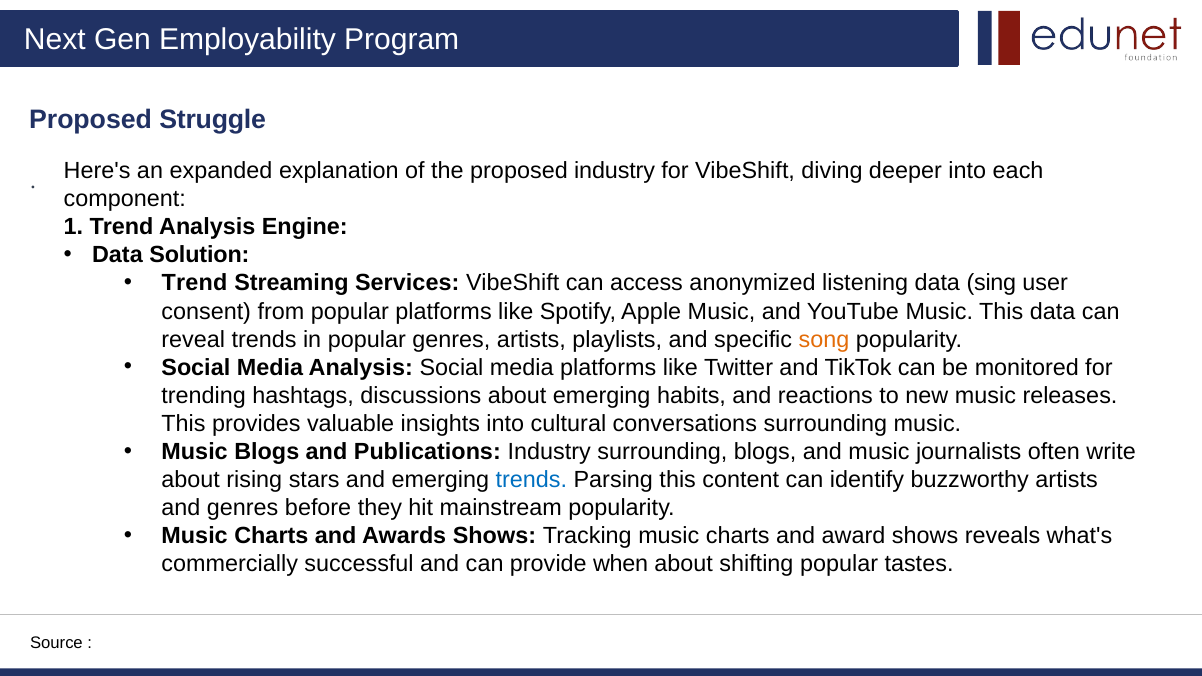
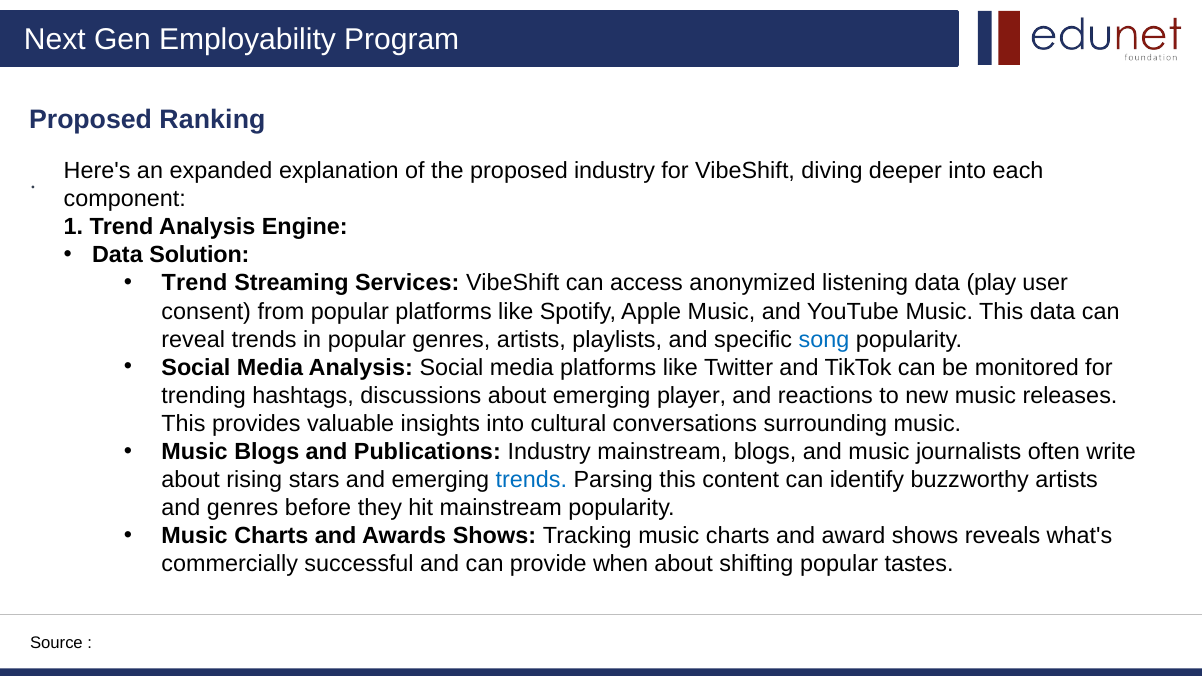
Struggle: Struggle -> Ranking
sing: sing -> play
song colour: orange -> blue
habits: habits -> player
Industry surrounding: surrounding -> mainstream
